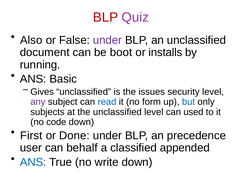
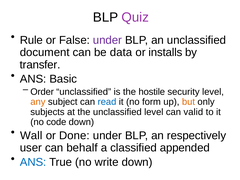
BLP at (106, 17) colour: red -> black
Also: Also -> Rule
boot: boot -> data
running: running -> transfer
Gives: Gives -> Order
issues: issues -> hostile
any colour: purple -> orange
but colour: blue -> orange
used: used -> valid
First: First -> Wall
precedence: precedence -> respectively
